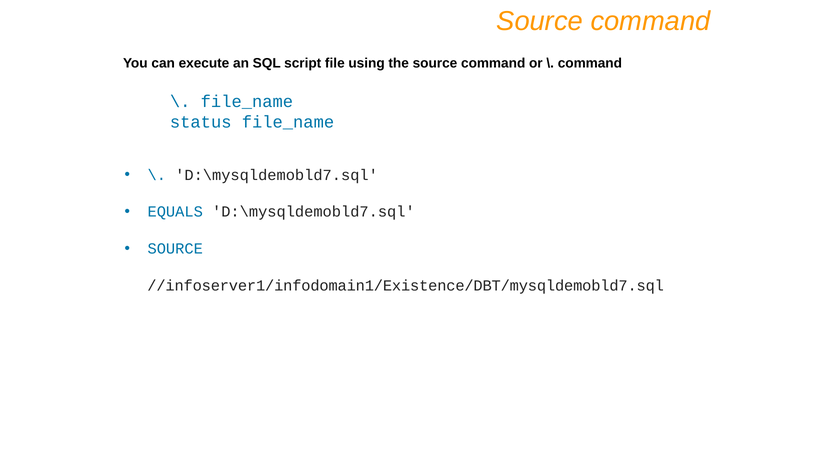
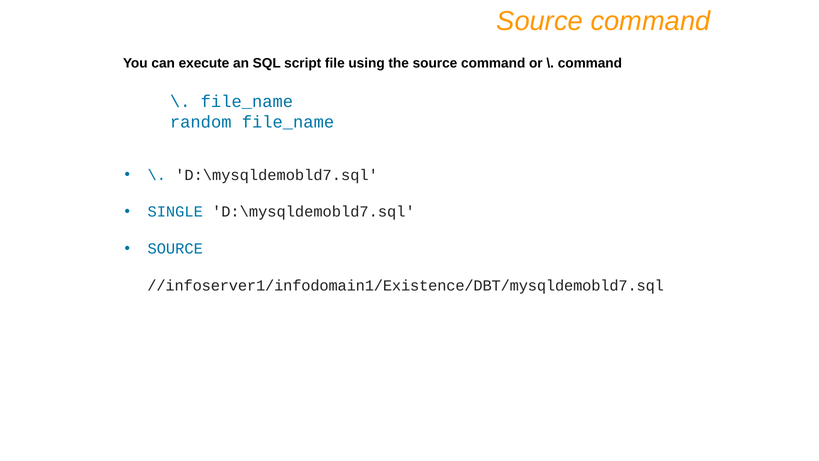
status: status -> random
EQUALS: EQUALS -> SINGLE
